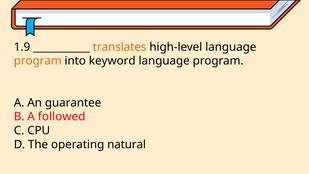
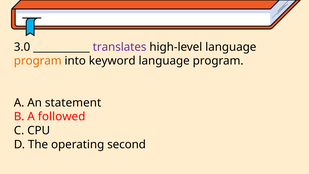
1.9: 1.9 -> 3.0
translates colour: orange -> purple
guarantee: guarantee -> statement
natural: natural -> second
